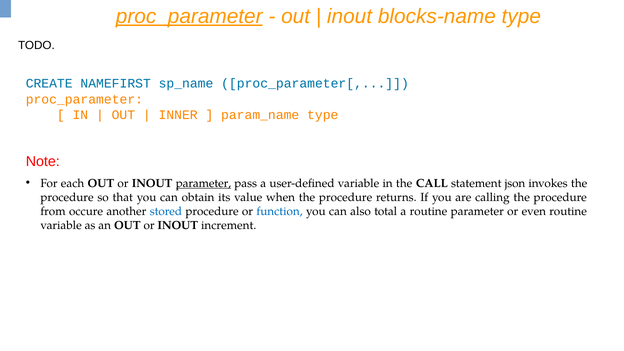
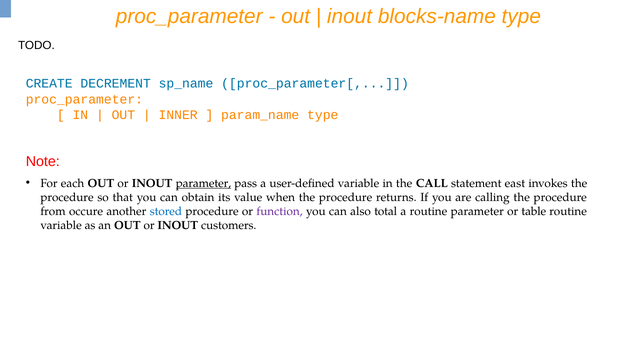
proc_parameter at (189, 16) underline: present -> none
NAMEFIRST: NAMEFIRST -> DECREMENT
json: json -> east
function colour: blue -> purple
even: even -> table
increment: increment -> customers
